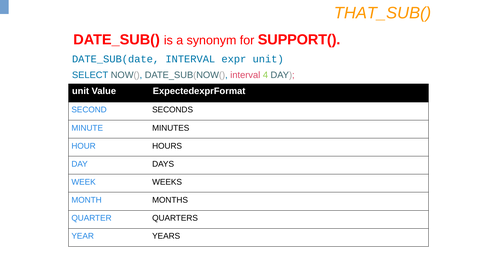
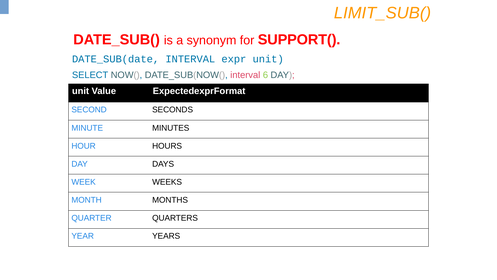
THAT_SUB(: THAT_SUB( -> LIMIT_SUB(
4: 4 -> 6
